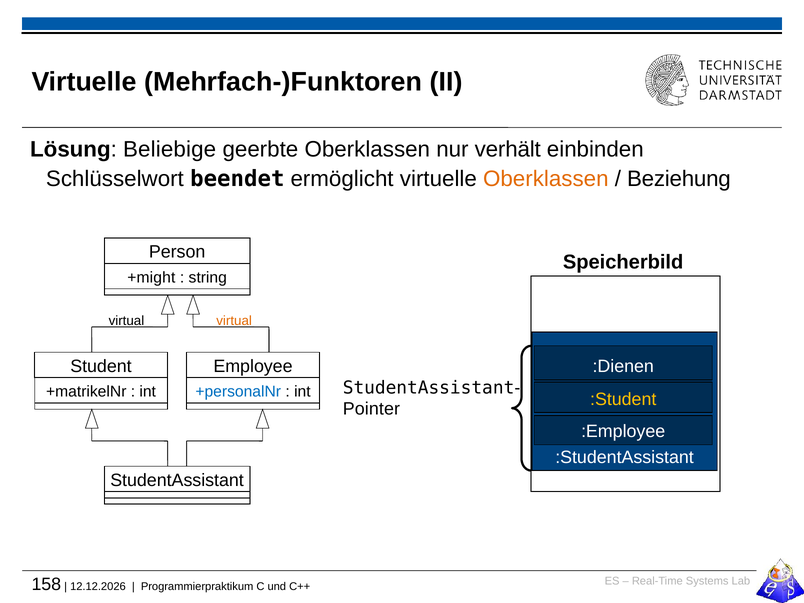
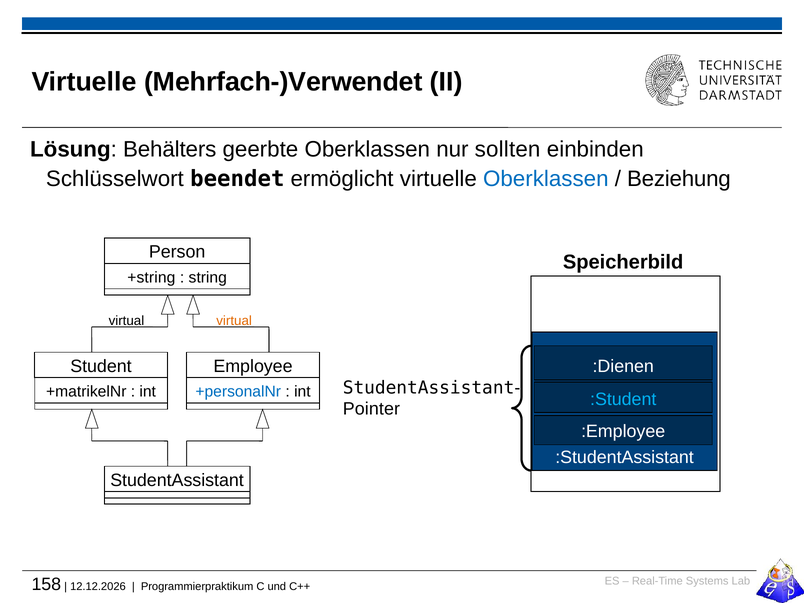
Mehrfach-)Funktoren: Mehrfach-)Funktoren -> Mehrfach-)Verwendet
Beliebige: Beliebige -> Behälters
verhält: verhält -> sollten
Oberklassen at (546, 179) colour: orange -> blue
+might: +might -> +string
:Student colour: yellow -> light blue
